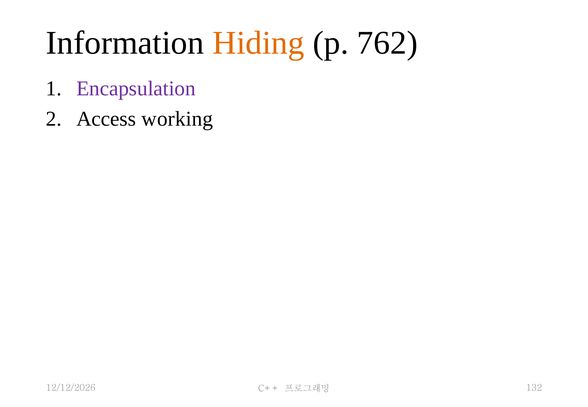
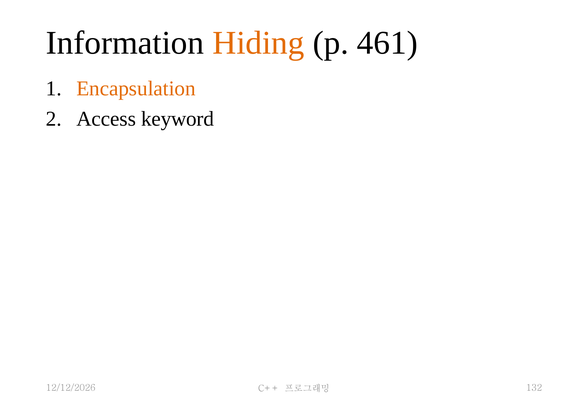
762: 762 -> 461
Encapsulation colour: purple -> orange
working: working -> keyword
